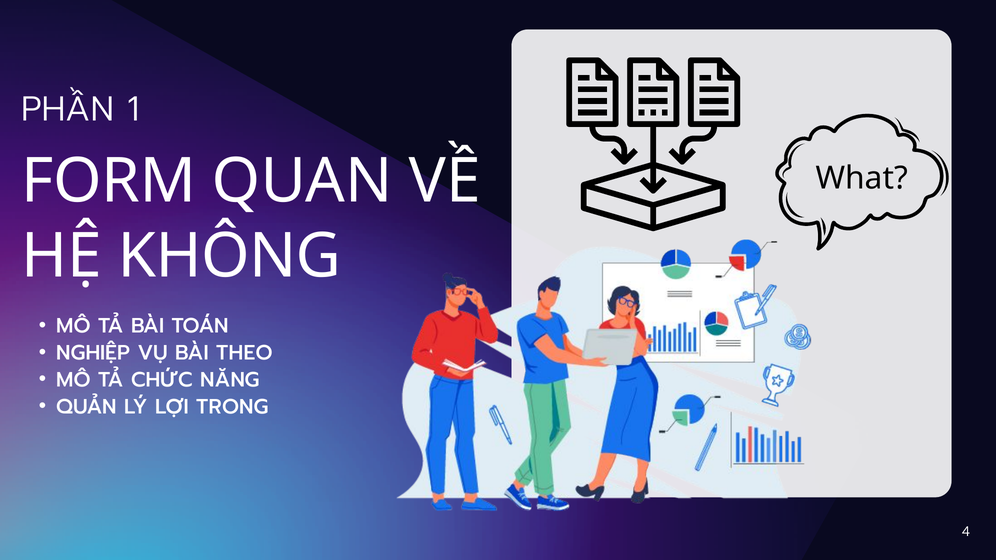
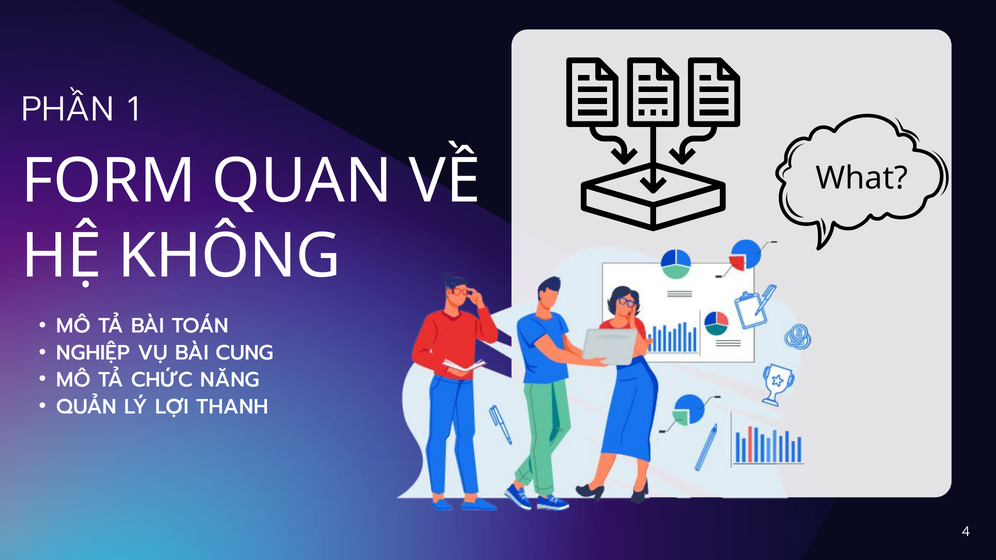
THEO: THEO -> CUNG
TRONG: TRONG -> THANH
